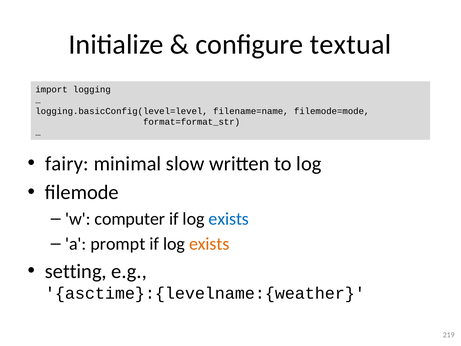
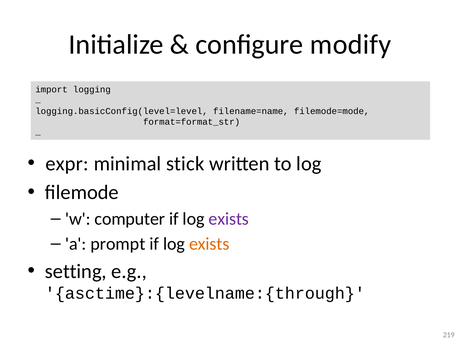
textual: textual -> modify
fairy: fairy -> expr
slow: slow -> stick
exists at (229, 219) colour: blue -> purple
asctime}:{levelname:{weather: asctime}:{levelname:{weather -> asctime}:{levelname:{through
